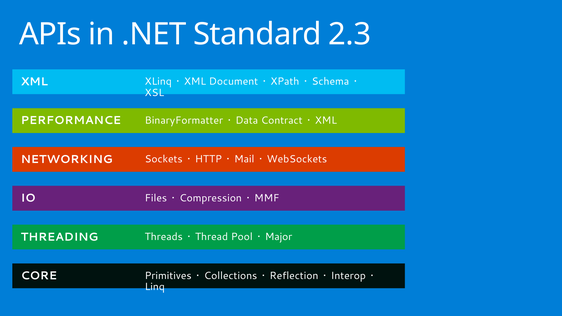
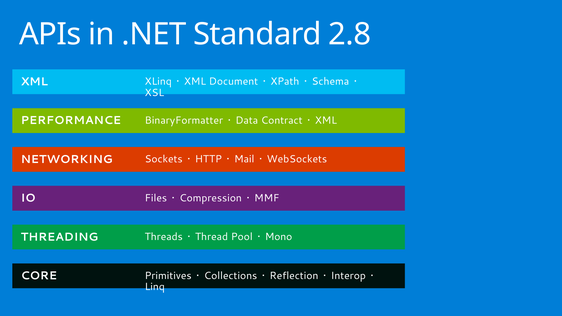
2.3: 2.3 -> 2.8
Major: Major -> Mono
